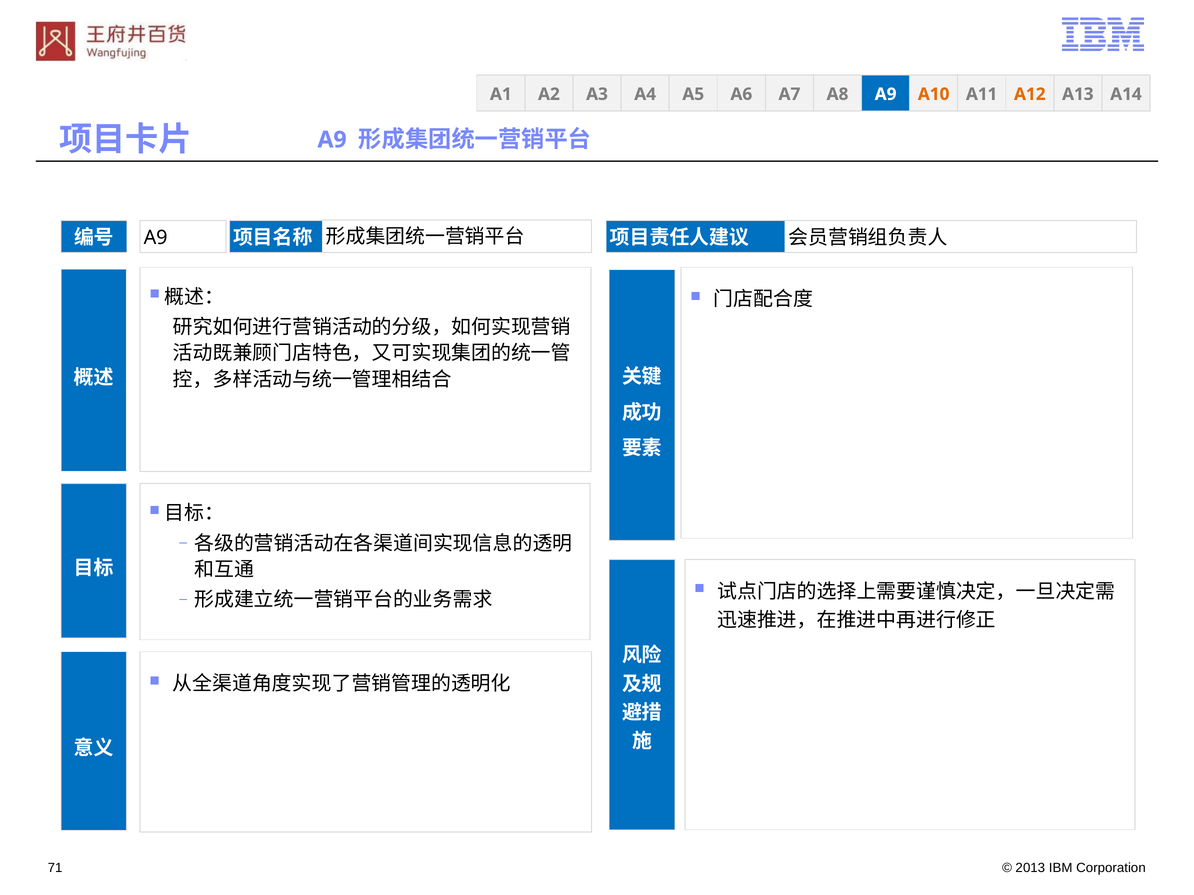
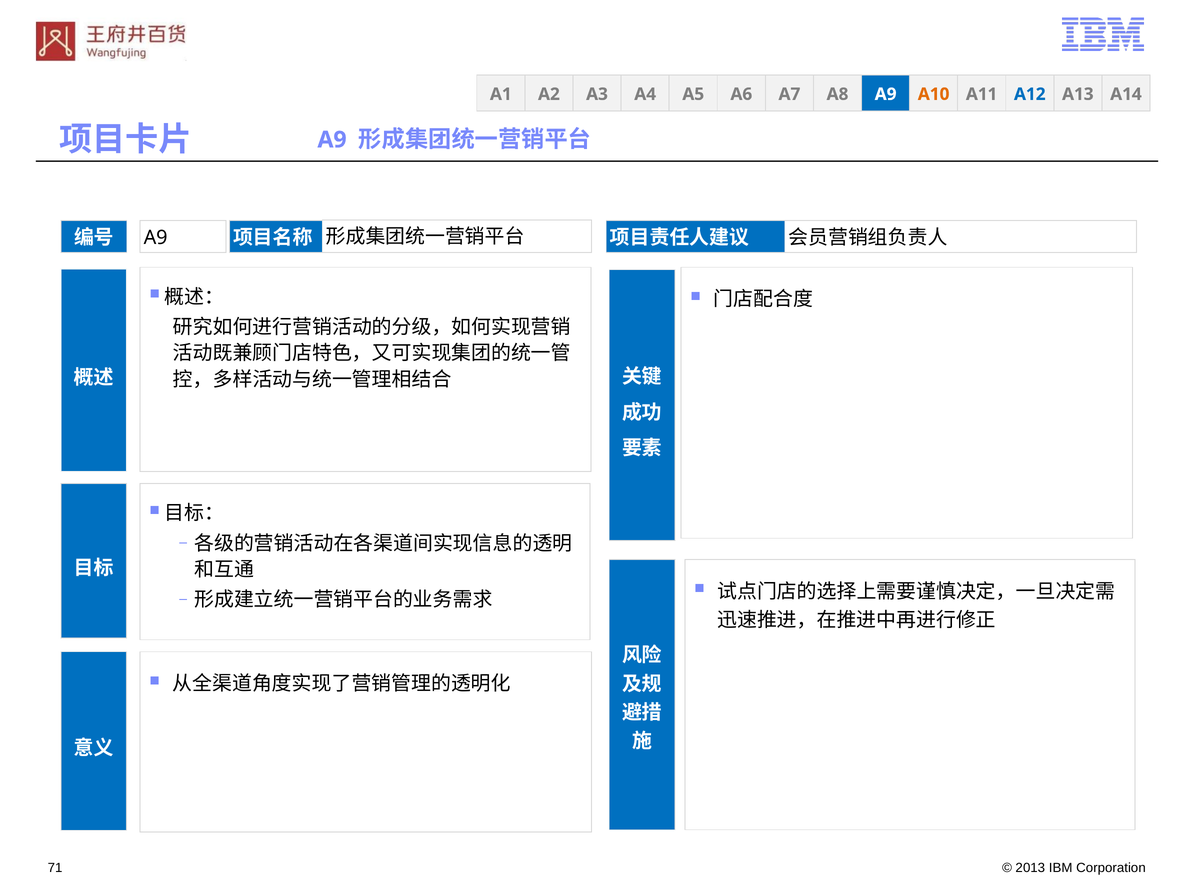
A12 colour: orange -> blue
